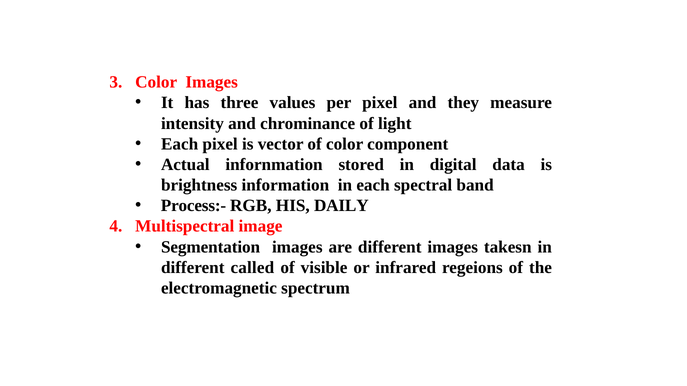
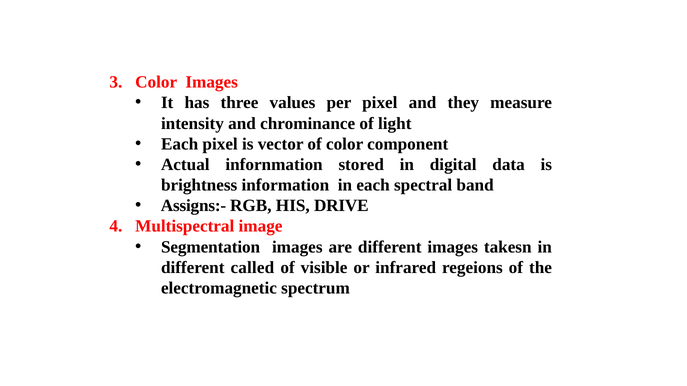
Process:-: Process:- -> Assigns:-
DAILY: DAILY -> DRIVE
